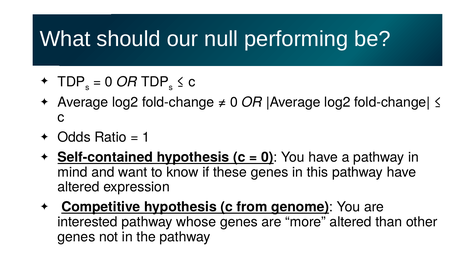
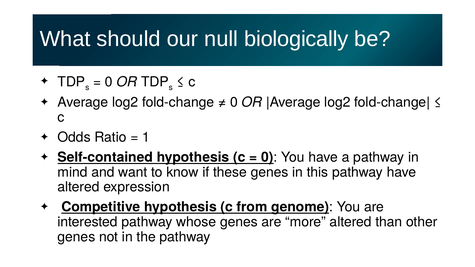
performing: performing -> biologically
